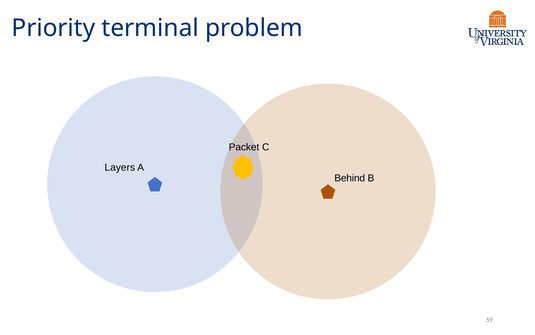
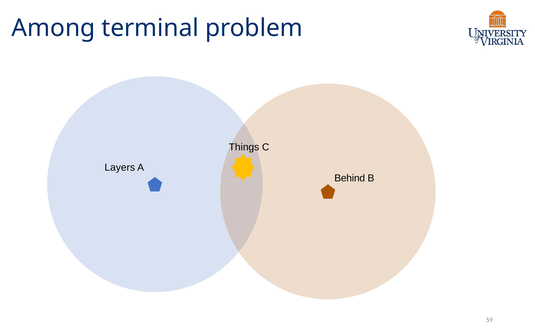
Priority: Priority -> Among
Packet: Packet -> Things
